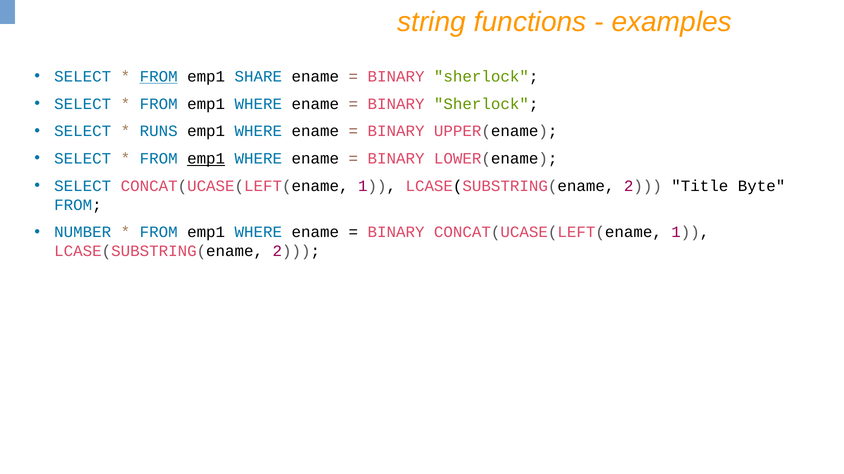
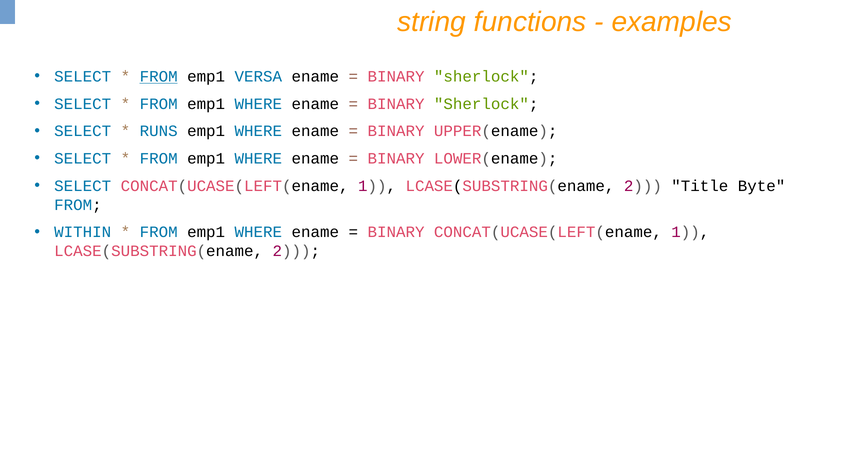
SHARE: SHARE -> VERSA
emp1 at (206, 159) underline: present -> none
NUMBER: NUMBER -> WITHIN
